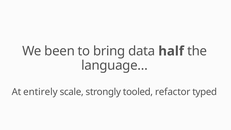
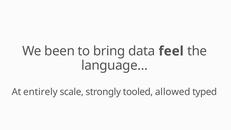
half: half -> feel
refactor: refactor -> allowed
